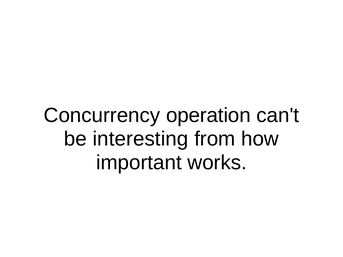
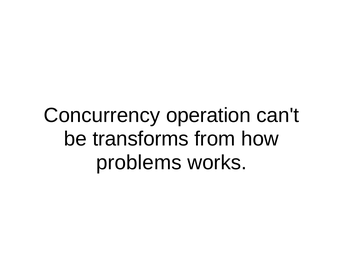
interesting: interesting -> transforms
important: important -> problems
